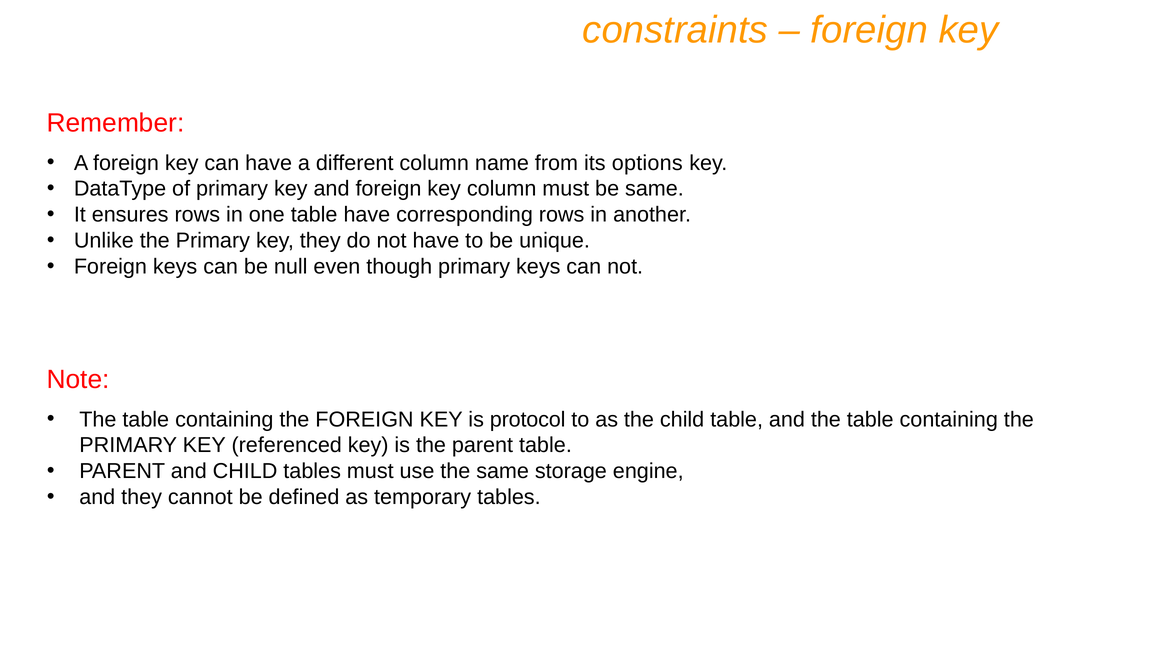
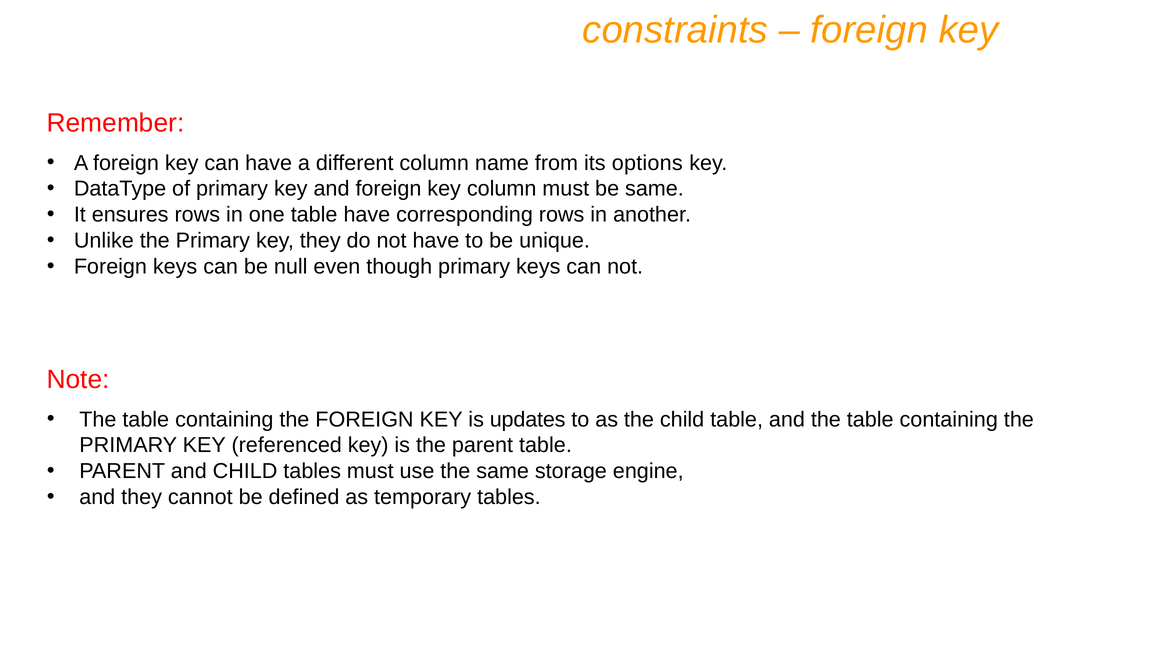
protocol: protocol -> updates
